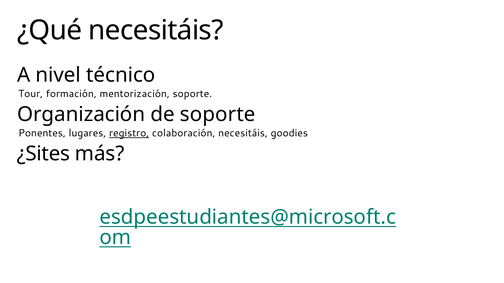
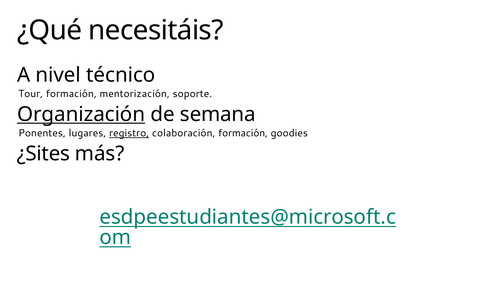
Organización underline: none -> present
de soporte: soporte -> semana
colaboración necesitáis: necesitáis -> formación
